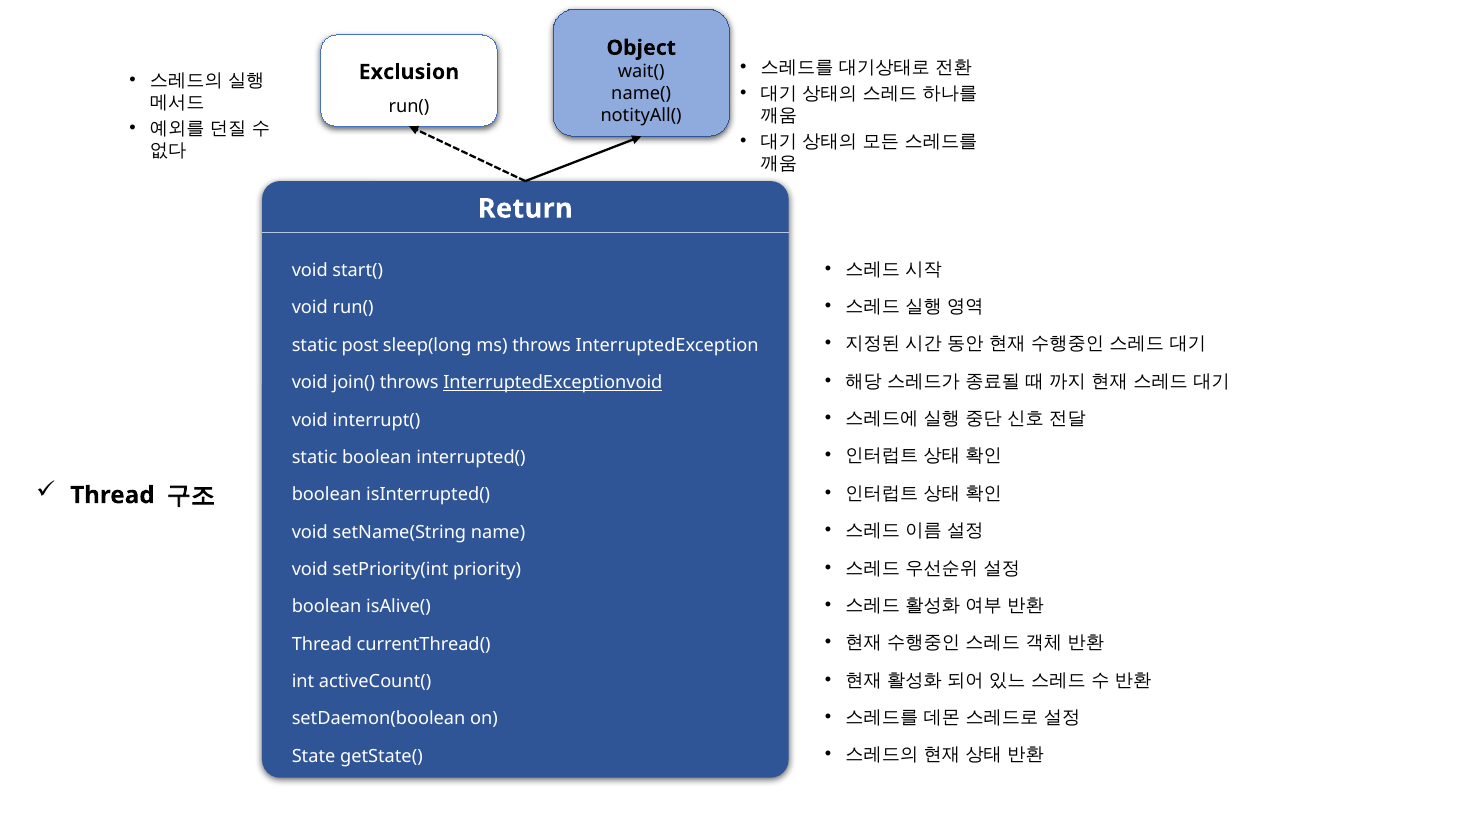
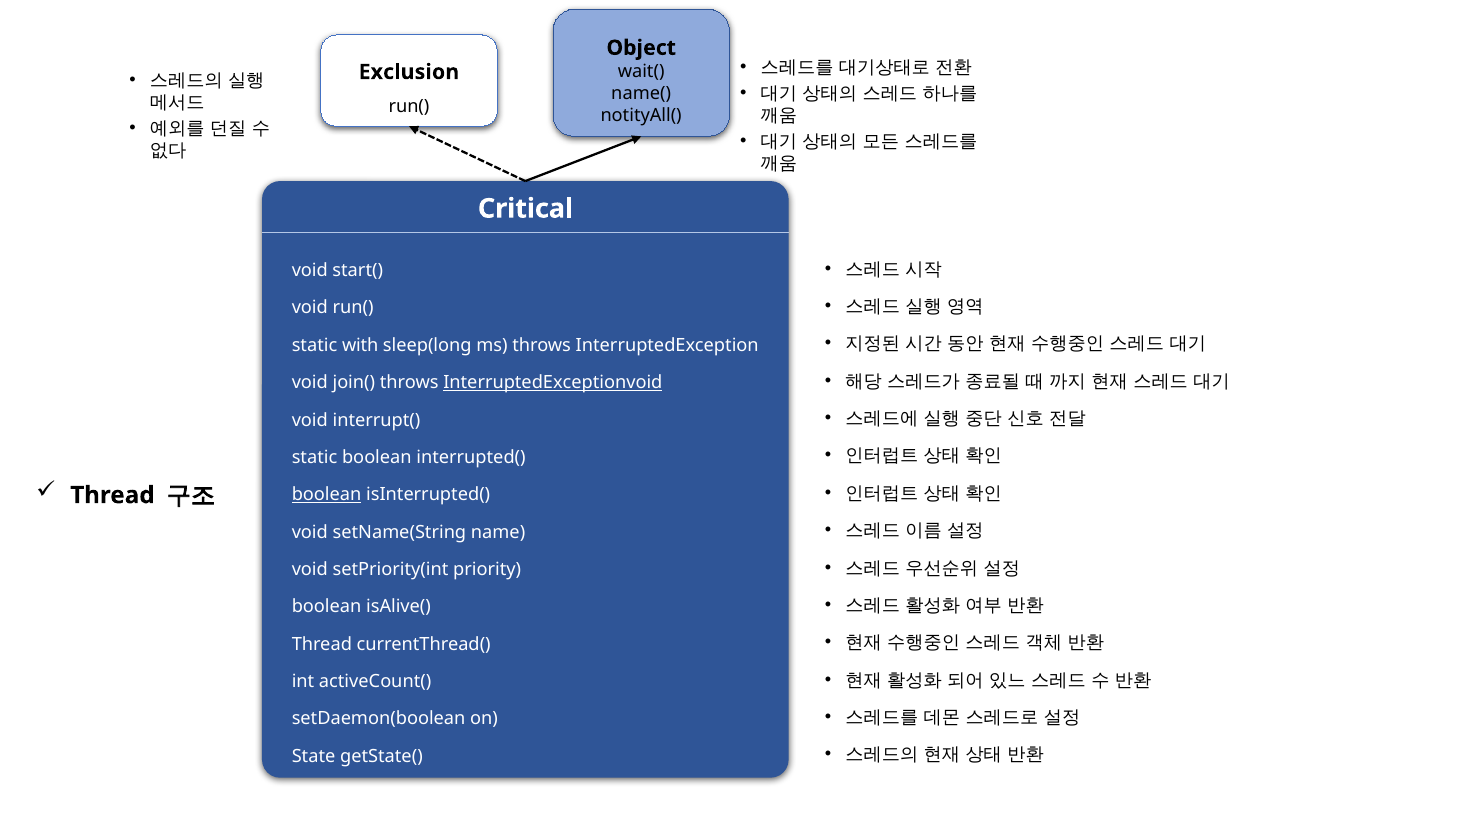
Return: Return -> Critical
post: post -> with
boolean at (327, 495) underline: none -> present
